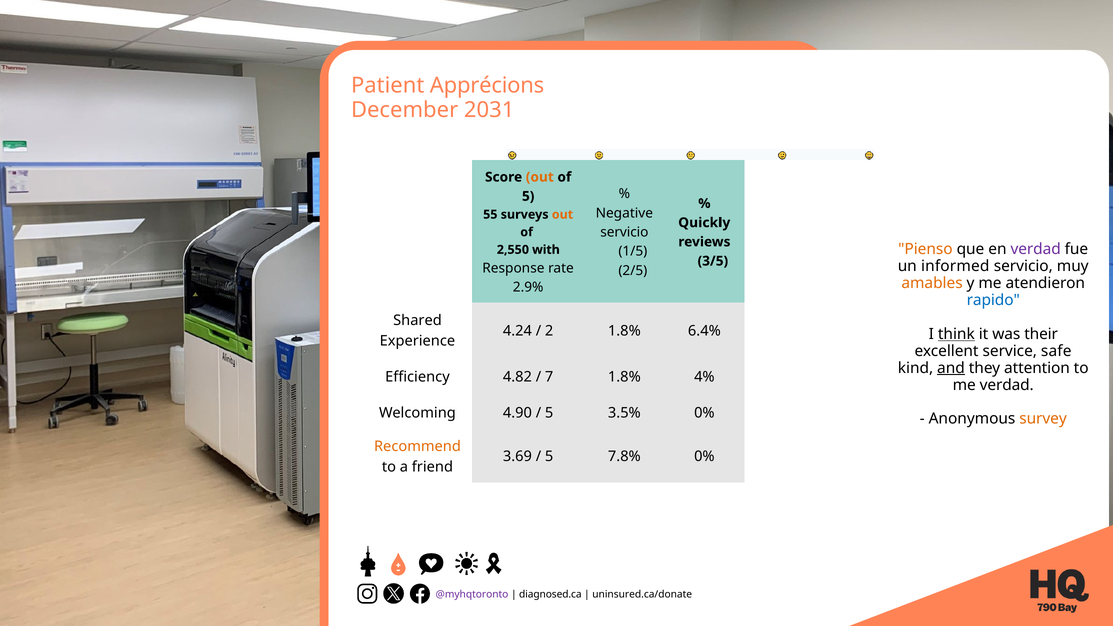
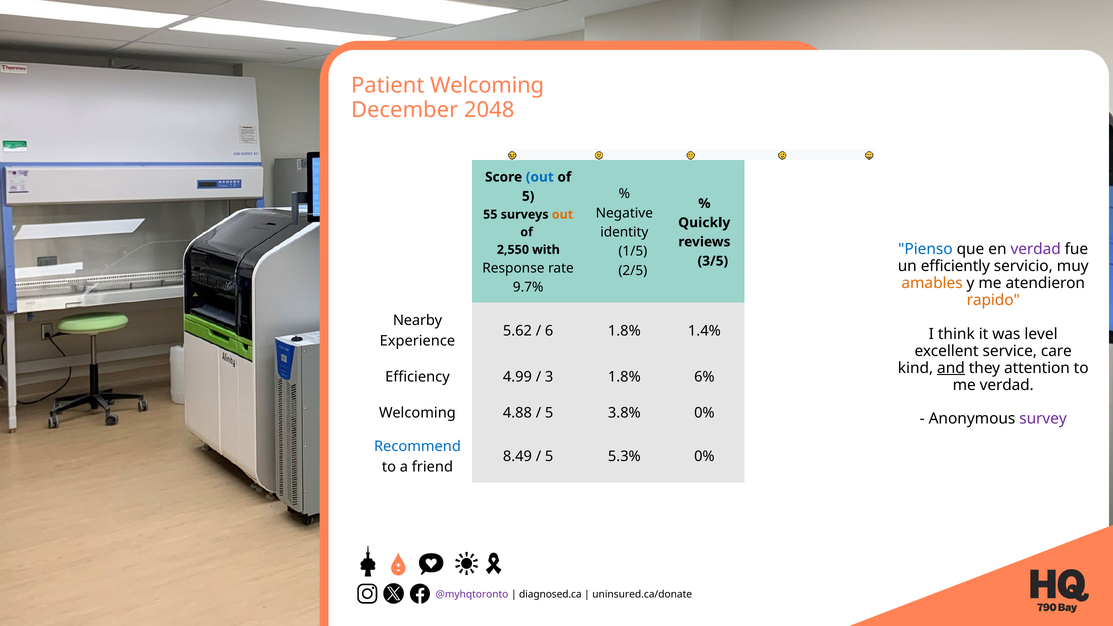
Patient Apprécions: Apprécions -> Welcoming
2031: 2031 -> 2048
out at (540, 177) colour: orange -> blue
servicio at (624, 232): servicio -> identity
Pienso colour: orange -> blue
informed: informed -> efficiently
2.9%: 2.9% -> 9.7%
rapido colour: blue -> orange
Shared: Shared -> Nearby
4.24: 4.24 -> 5.62
2: 2 -> 6
6.4%: 6.4% -> 1.4%
think underline: present -> none
their: their -> level
safe: safe -> care
4.82: 4.82 -> 4.99
7: 7 -> 3
4%: 4% -> 6%
4.90: 4.90 -> 4.88
3.5%: 3.5% -> 3.8%
survey colour: orange -> purple
Recommend colour: orange -> blue
3.69: 3.69 -> 8.49
7.8%: 7.8% -> 5.3%
